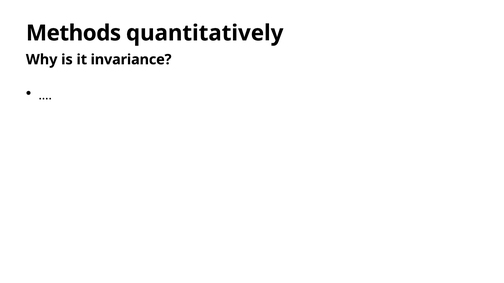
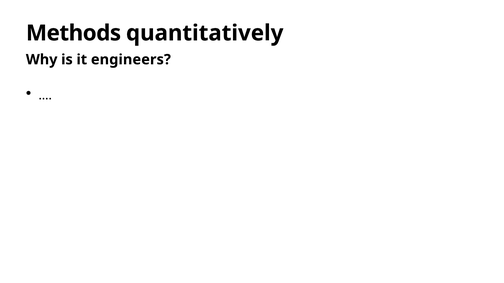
invariance: invariance -> engineers
